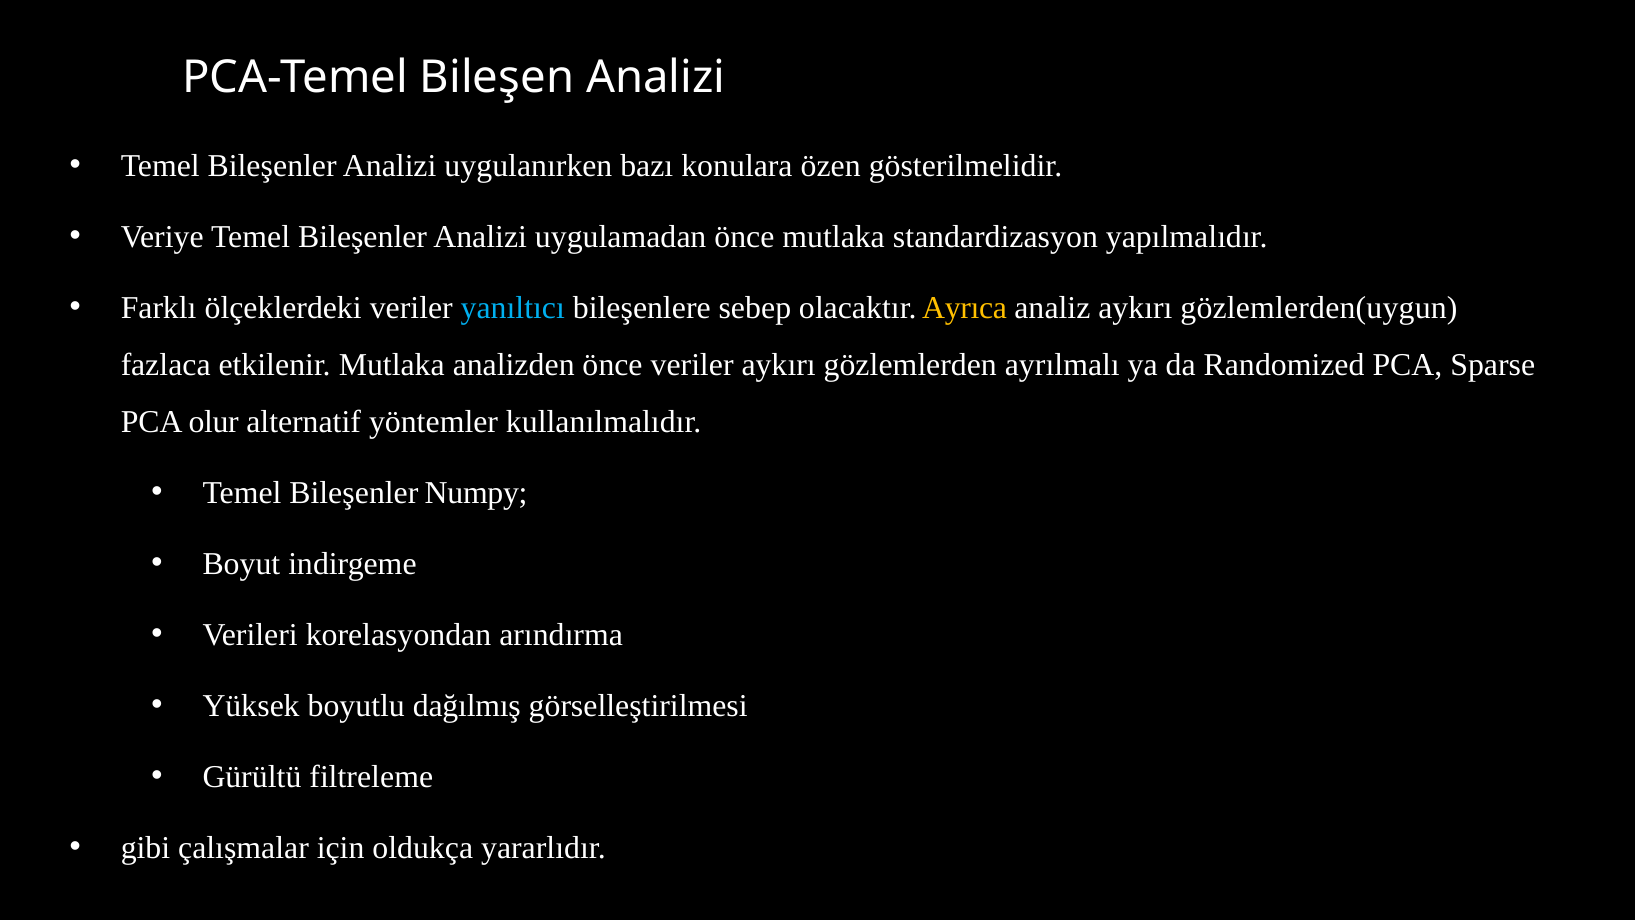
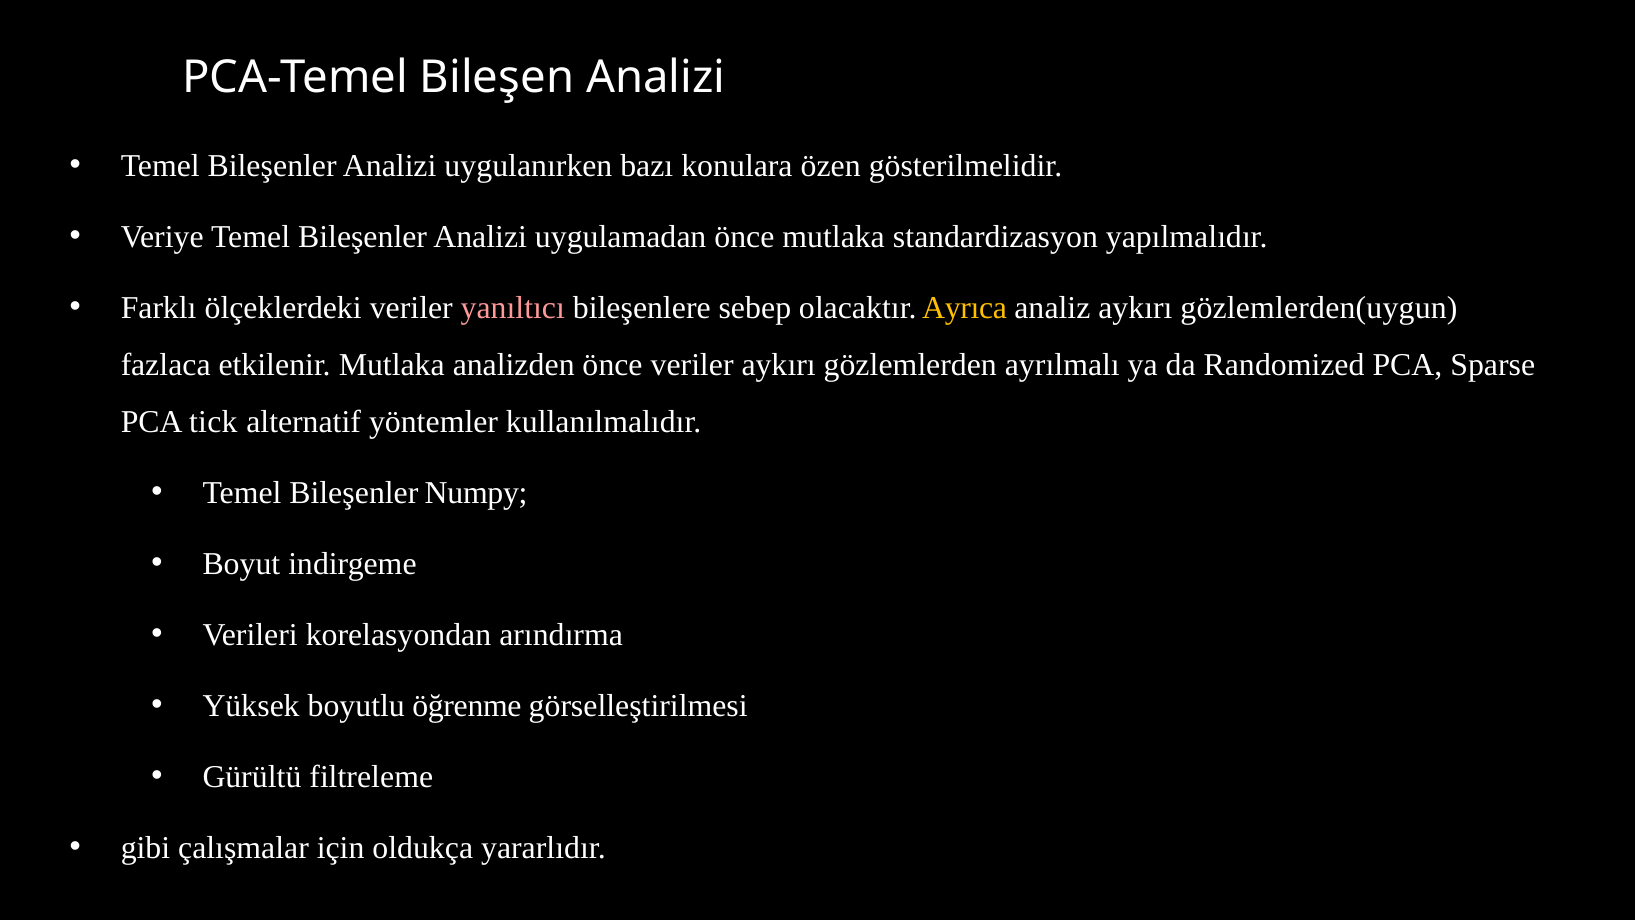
yanıltıcı colour: light blue -> pink
olur: olur -> tick
dağılmış: dağılmış -> öğrenme
